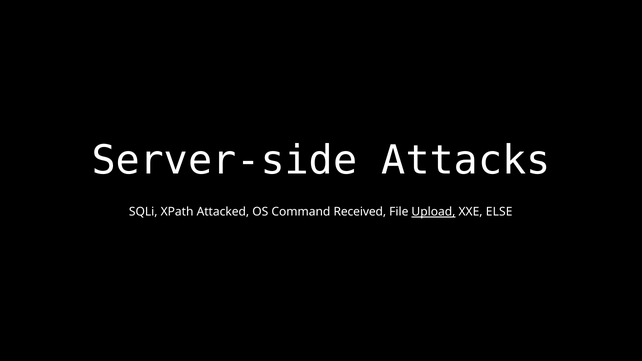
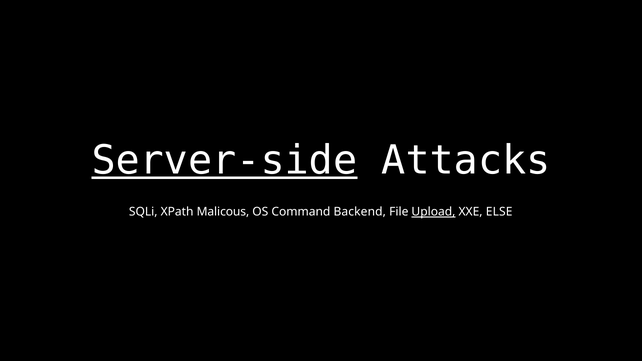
Server-side underline: none -> present
Attacked: Attacked -> Malicous
Received: Received -> Backend
